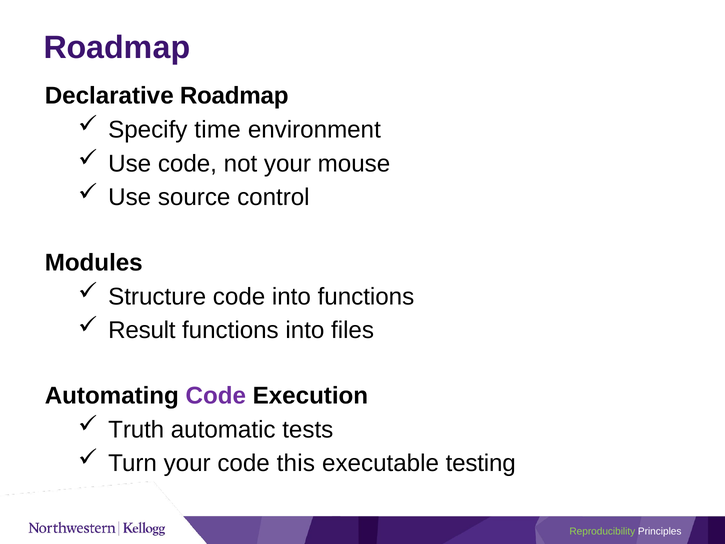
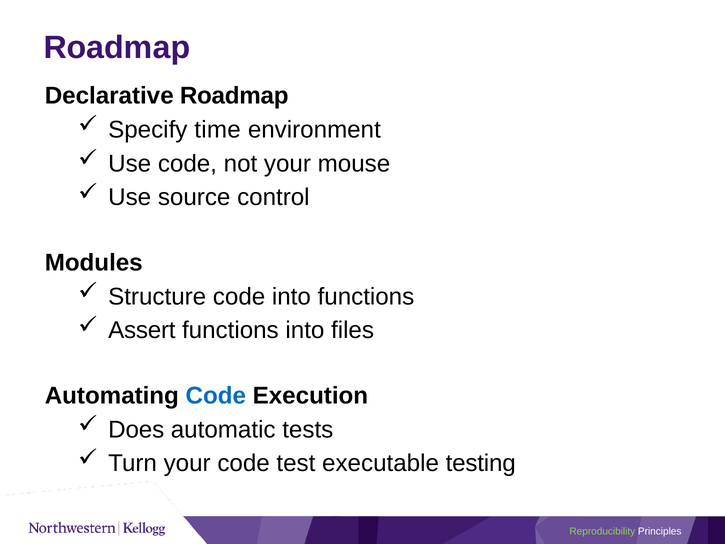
Result: Result -> Assert
Code at (216, 396) colour: purple -> blue
Truth: Truth -> Does
this: this -> test
